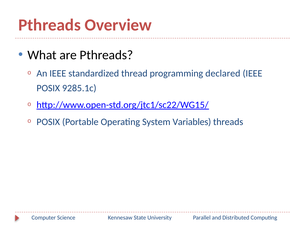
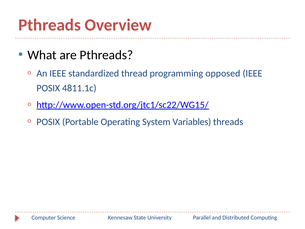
declared: declared -> opposed
9285.1c: 9285.1c -> 4811.1c
